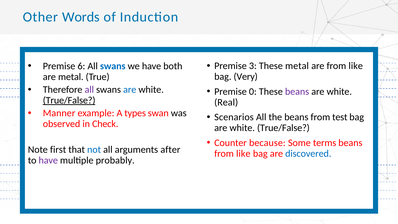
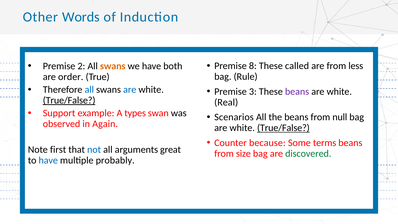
3: 3 -> 8
These metal: metal -> called
are from like: like -> less
6: 6 -> 2
swans at (113, 66) colour: blue -> orange
Very: Very -> Rule
are metal: metal -> order
all at (89, 90) colour: purple -> blue
0: 0 -> 3
Manner: Manner -> Support
test: test -> null
Check: Check -> Again
True/False at (283, 128) underline: none -> present
after: after -> great
like at (243, 153): like -> size
discovered colour: blue -> green
have at (48, 160) colour: purple -> blue
